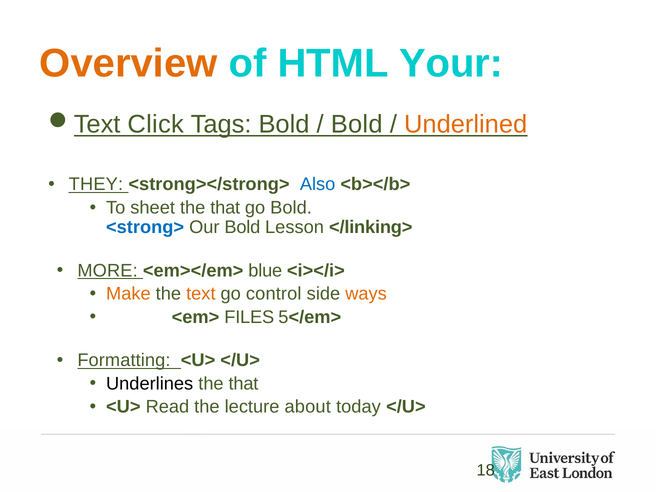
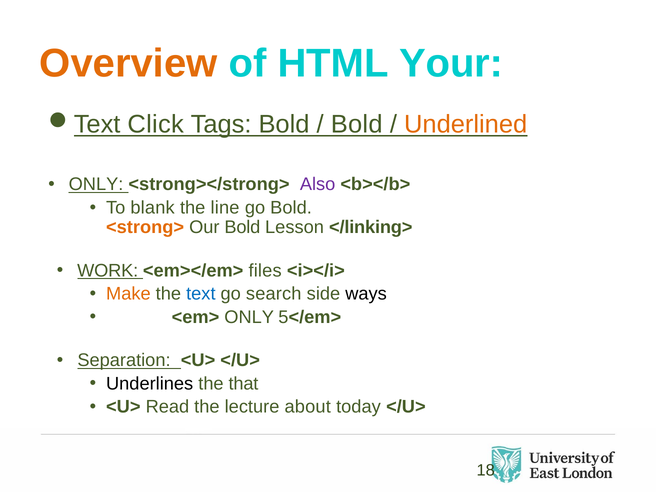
THEY at (96, 184): THEY -> ONLY
Also colour: blue -> purple
sheet: sheet -> blank
that at (225, 208): that -> line
<strong> colour: blue -> orange
MORE: MORE -> WORK
blue: blue -> files
text colour: orange -> blue
control: control -> search
ways colour: orange -> black
<em> FILES: FILES -> ONLY
Formatting: Formatting -> Separation
